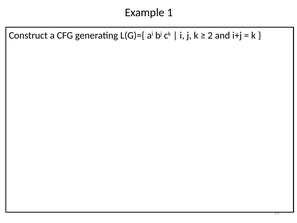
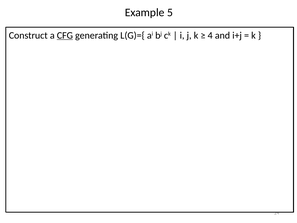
1: 1 -> 5
CFG underline: none -> present
2: 2 -> 4
